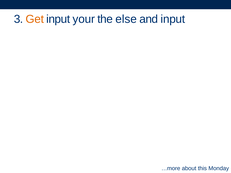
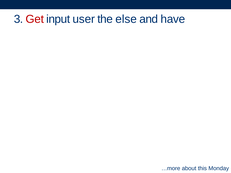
Get colour: orange -> red
your: your -> user
and input: input -> have
